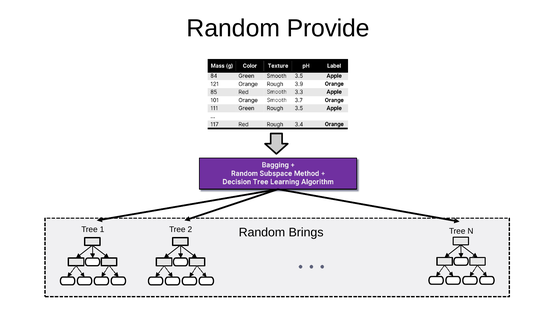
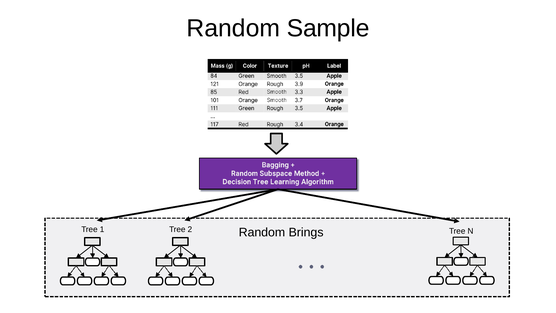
Provide: Provide -> Sample
